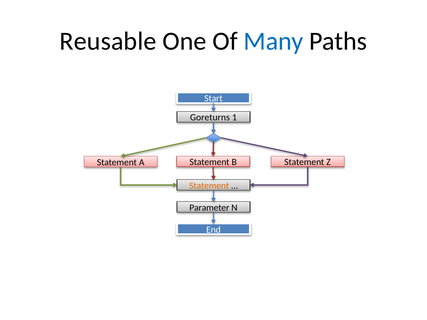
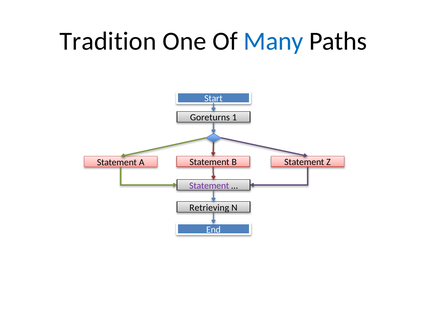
Reusable: Reusable -> Tradition
Statement at (209, 186) colour: orange -> purple
Parameter: Parameter -> Retrieving
